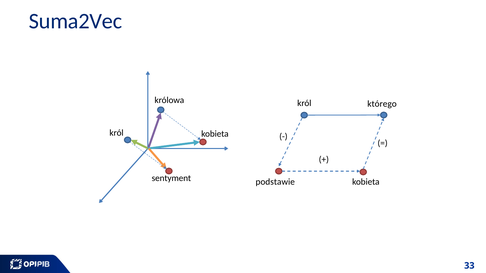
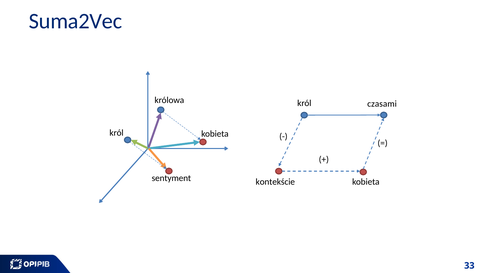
którego: którego -> czasami
podstawie: podstawie -> kontekście
